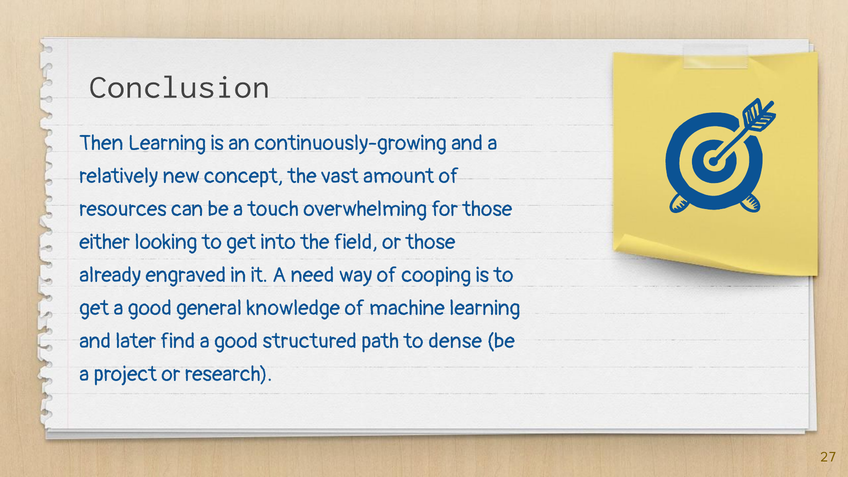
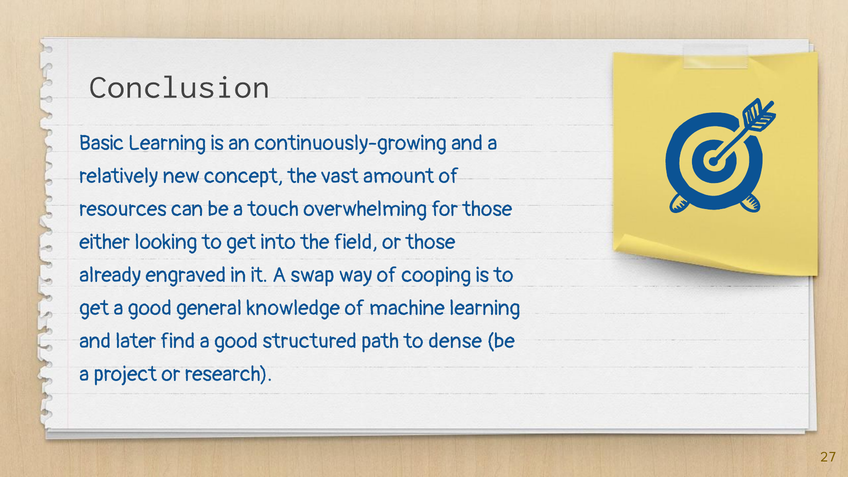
Then: Then -> Basic
need: need -> swap
